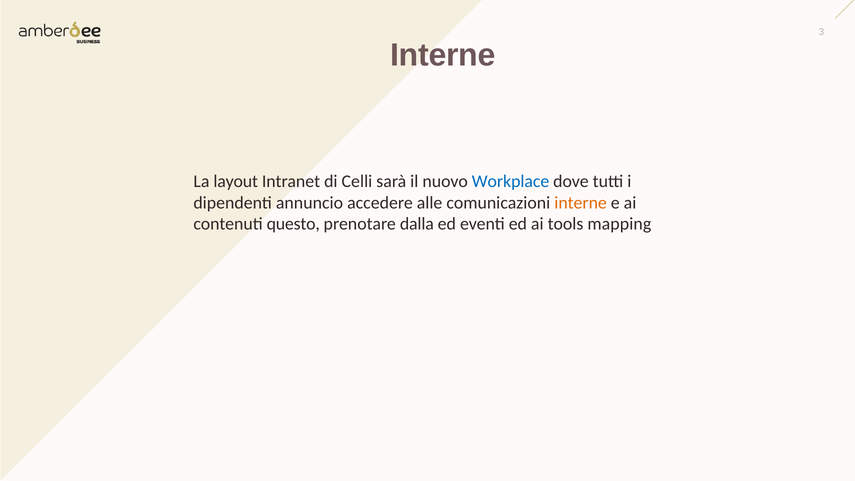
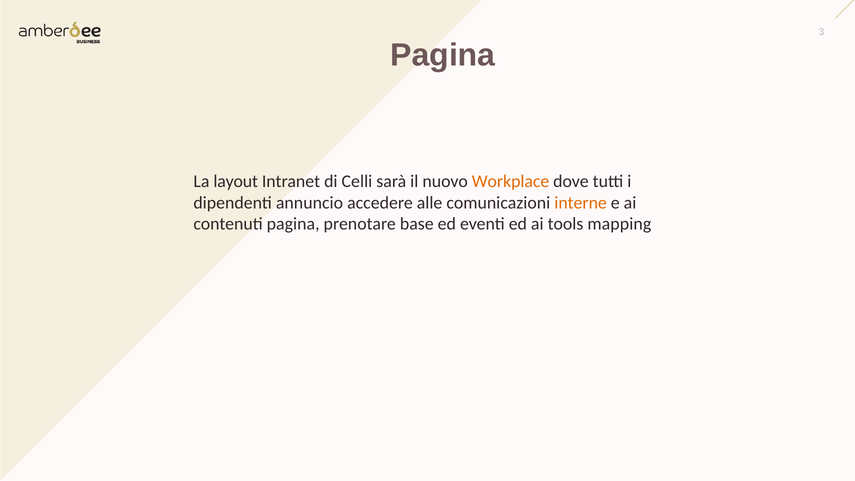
Interne at (443, 55): Interne -> Pagina
Workplace colour: blue -> orange
contenuti questo: questo -> pagina
dalla: dalla -> base
